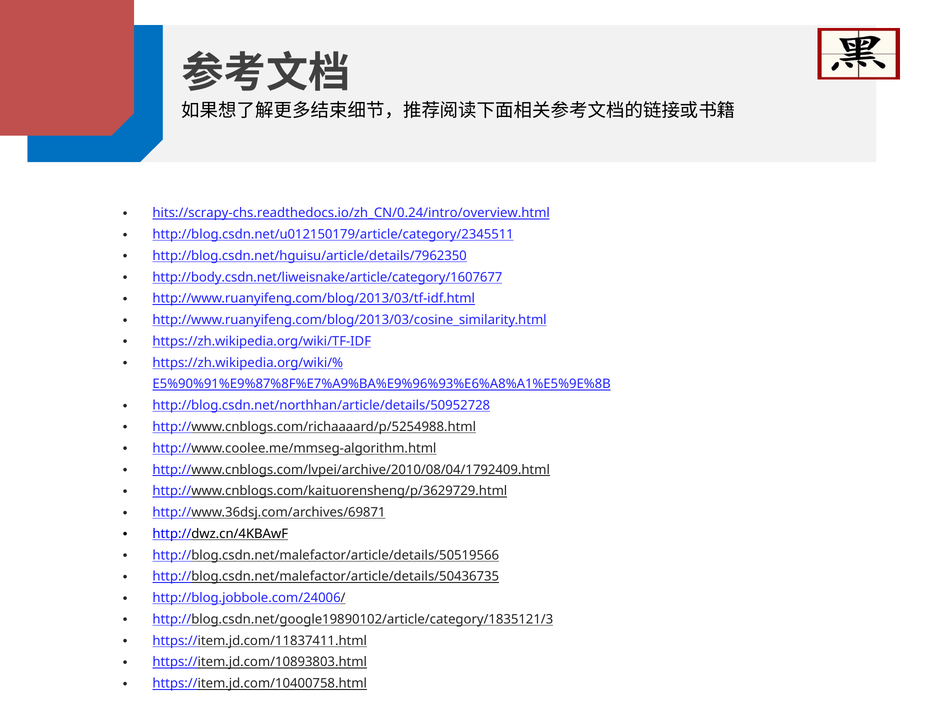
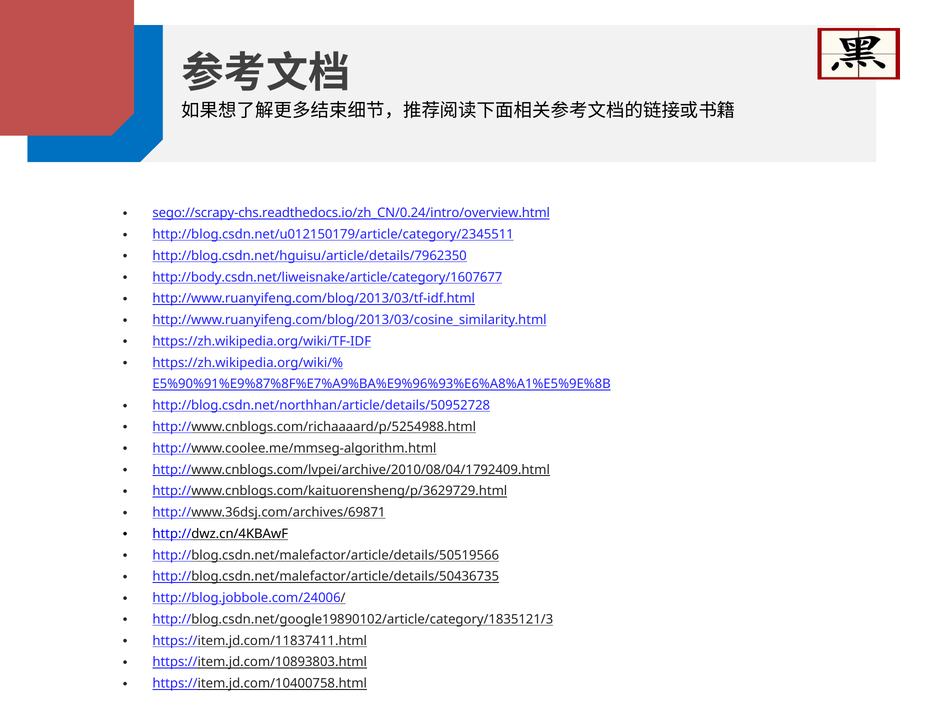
hits://scrapy-chs.readthedocs.io/zh_CN/0.24/intro/overview.html: hits://scrapy-chs.readthedocs.io/zh_CN/0.24/intro/overview.html -> sego://scrapy-chs.readthedocs.io/zh_CN/0.24/intro/overview.html
